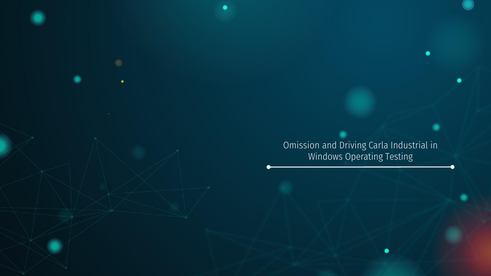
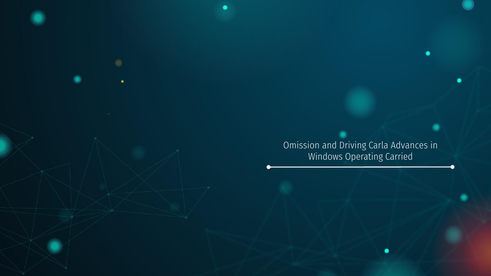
Industrial: Industrial -> Advances
Testing: Testing -> Carried
